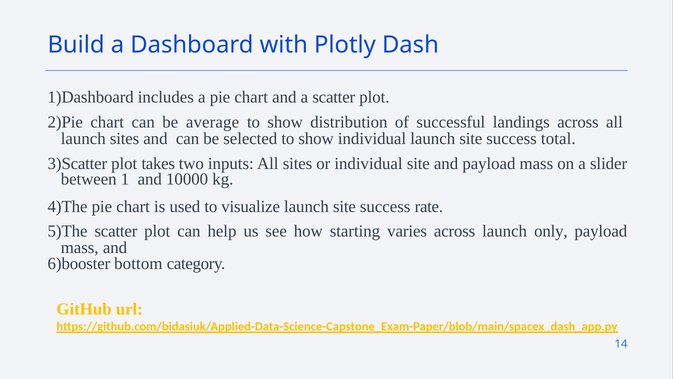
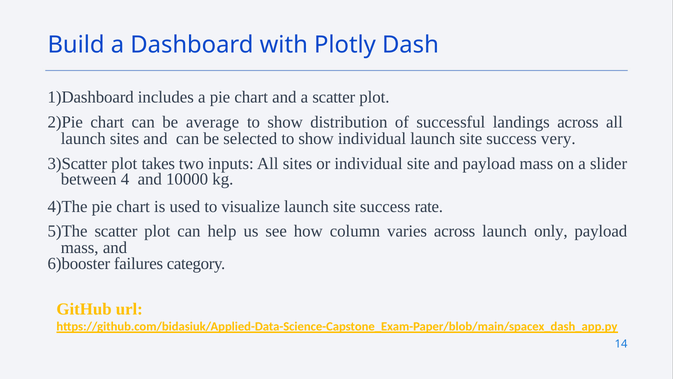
total: total -> very
1: 1 -> 4
starting: starting -> column
bottom: bottom -> failures
